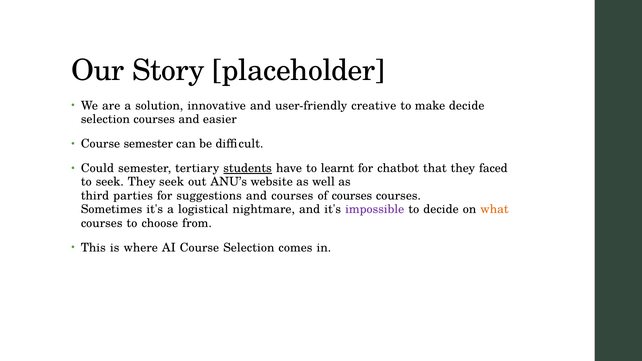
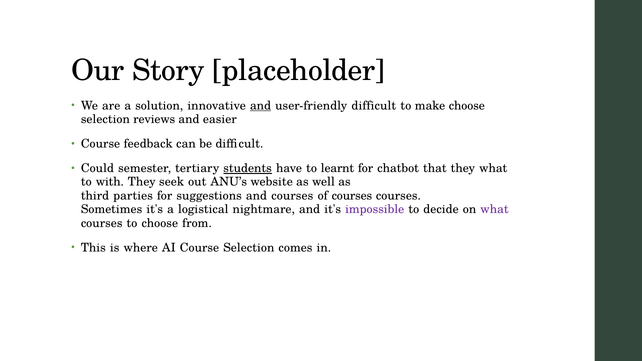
and at (261, 106) underline: none -> present
user-friendly creative: creative -> difficult
make decide: decide -> choose
selection courses: courses -> reviews
Course semester: semester -> feedback
they faced: faced -> what
to seek: seek -> with
what at (494, 209) colour: orange -> purple
